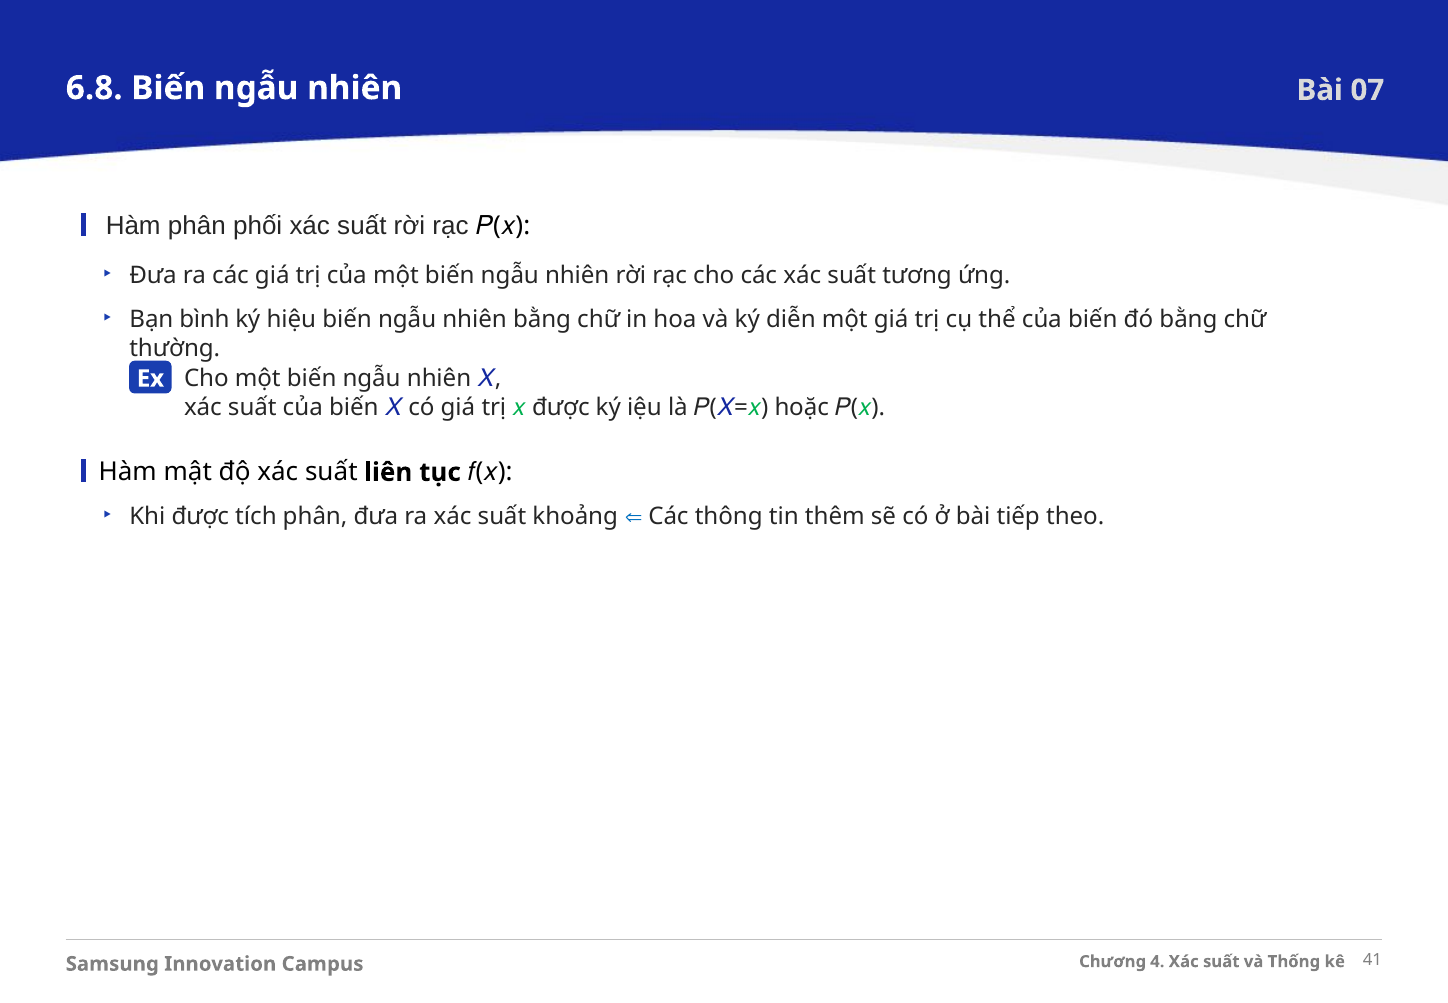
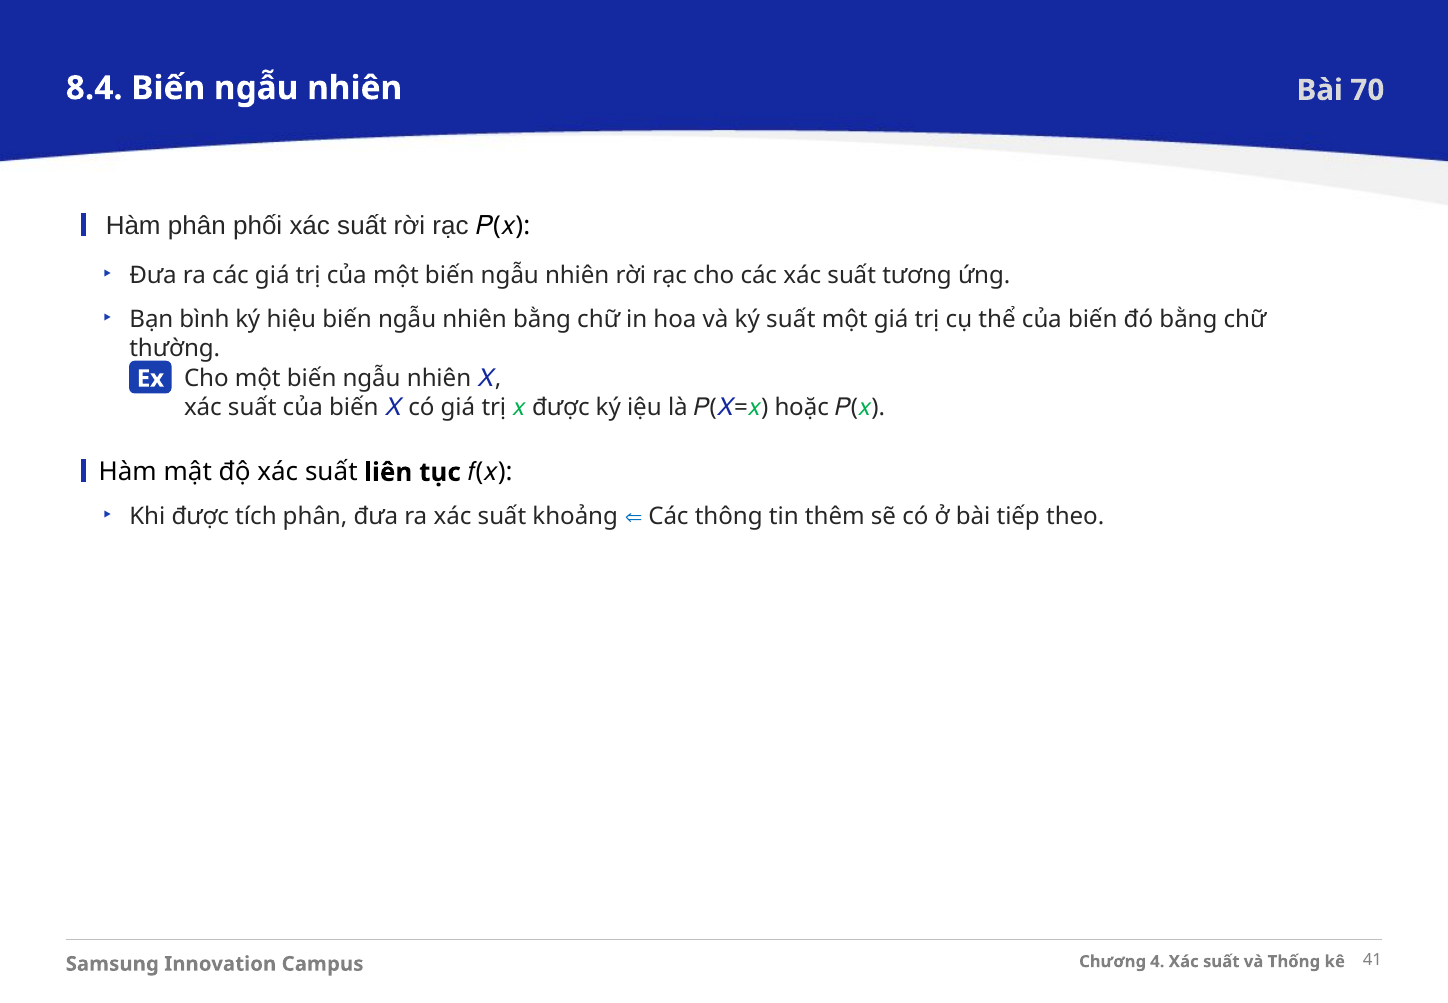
6.8: 6.8 -> 8.4
07: 07 -> 70
ký diễn: diễn -> suất
